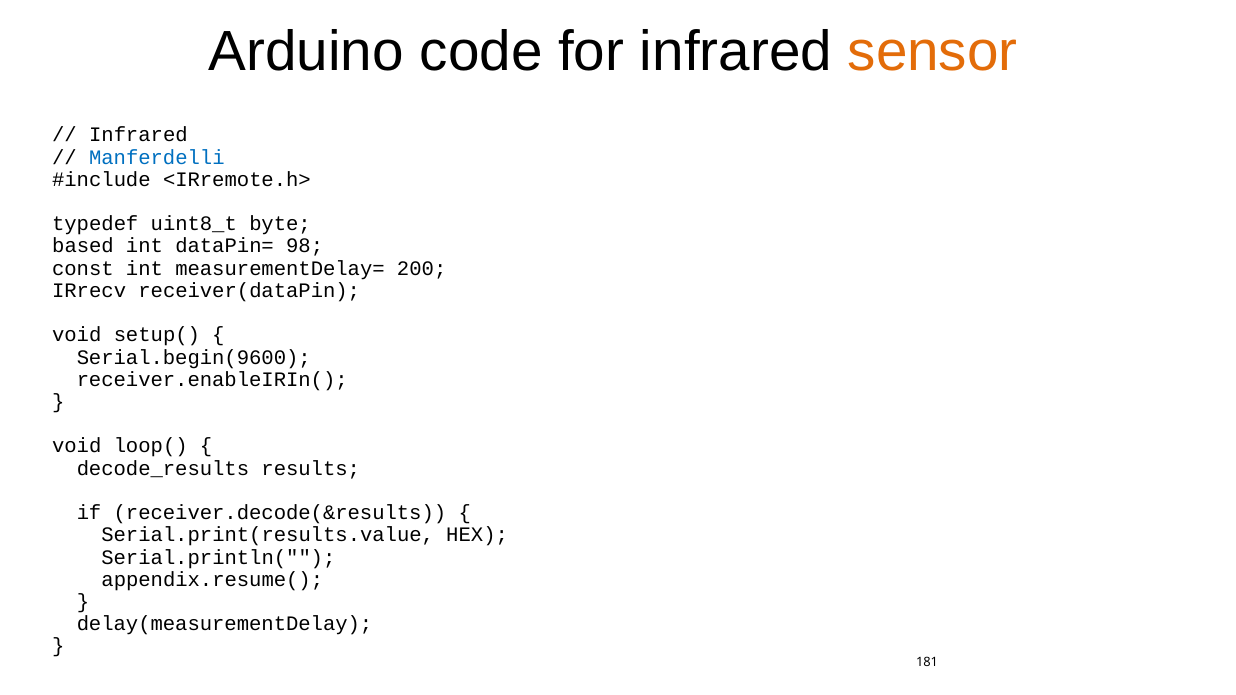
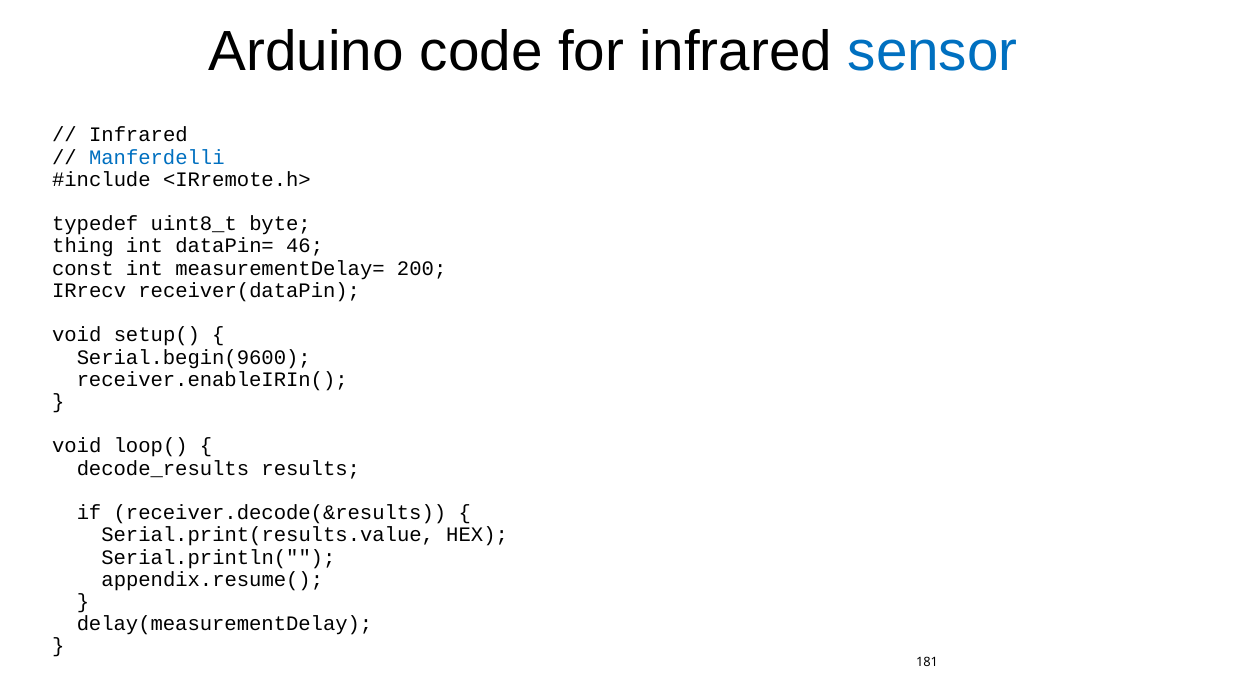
sensor colour: orange -> blue
based: based -> thing
98: 98 -> 46
